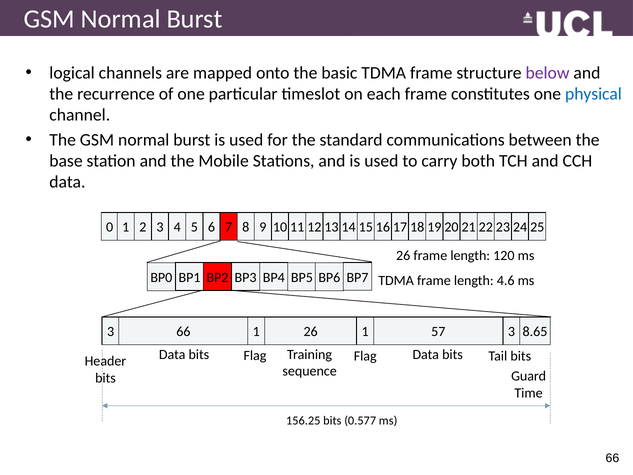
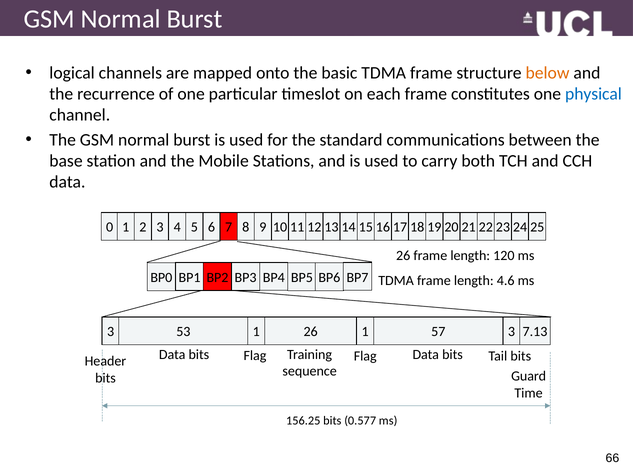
below colour: purple -> orange
3 66: 66 -> 53
8.65: 8.65 -> 7.13
